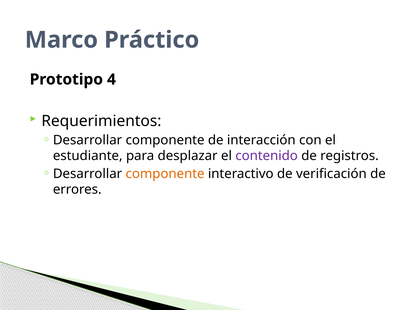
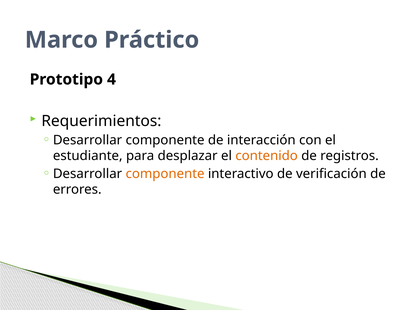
contenido colour: purple -> orange
